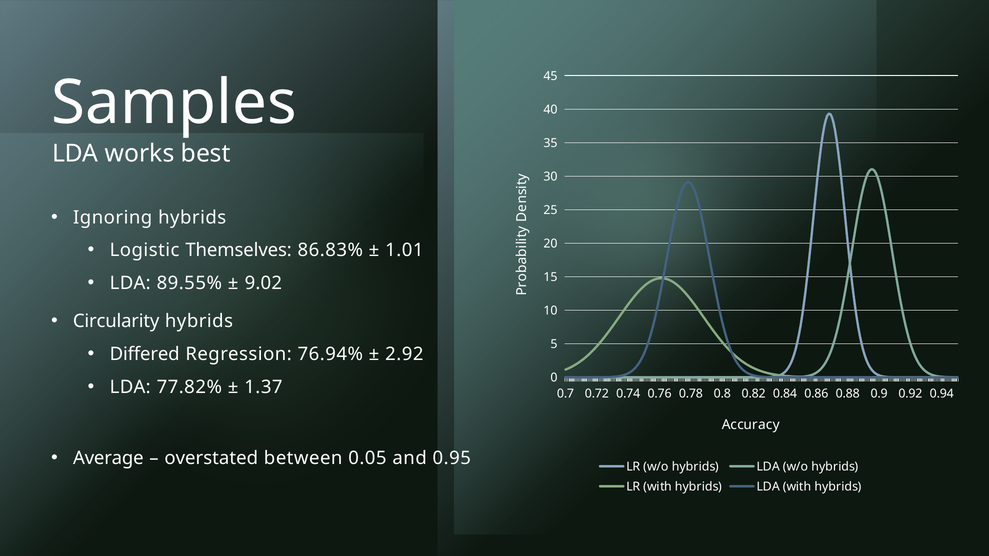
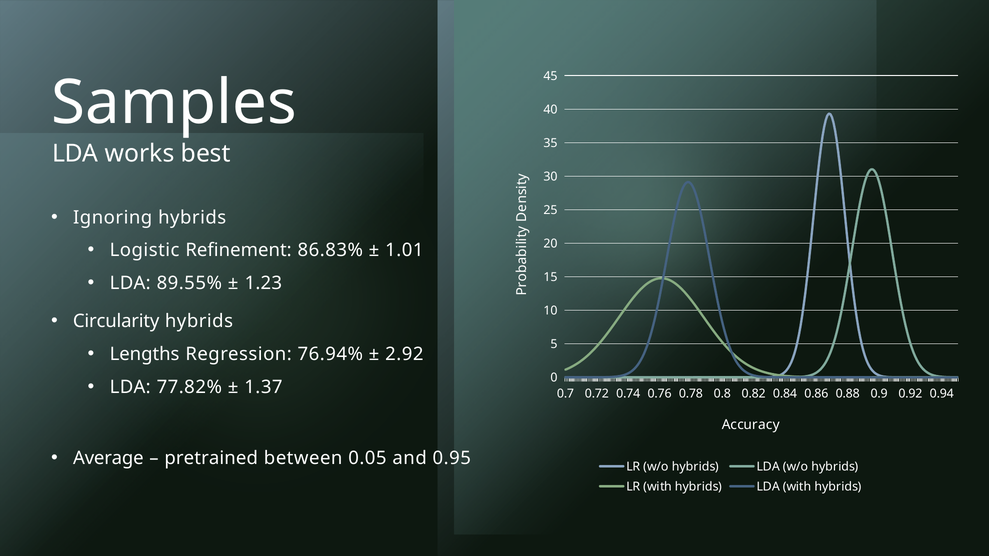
Themselves: Themselves -> Refinement
9.02: 9.02 -> 1.23
Differed: Differed -> Lengths
overstated: overstated -> pretrained
